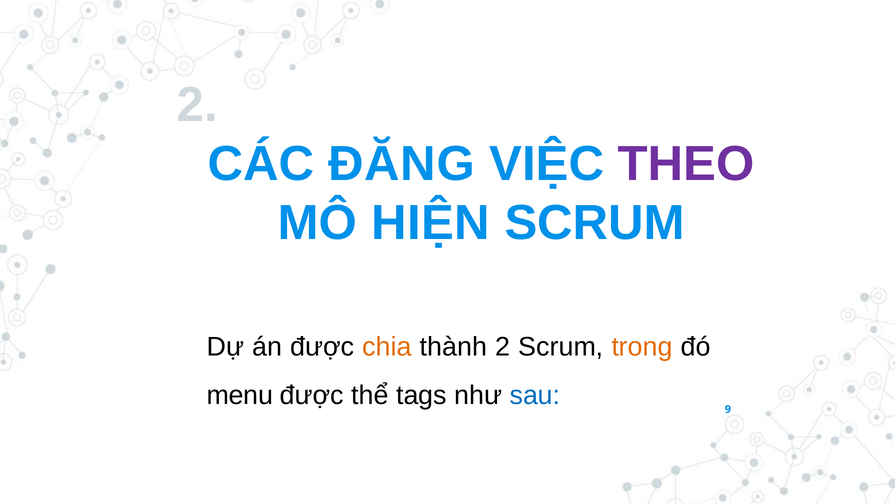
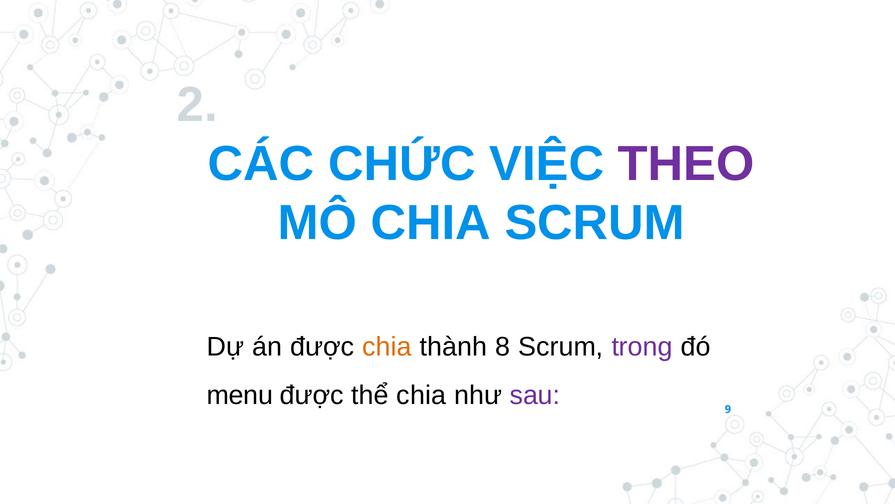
ĐĂNG: ĐĂNG -> CHỨC
MÔ HIỆN: HIỆN -> CHIA
thành 2: 2 -> 8
trong colour: orange -> purple
thể tags: tags -> chia
sau colour: blue -> purple
